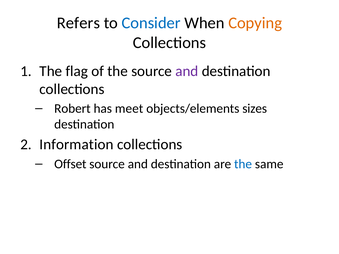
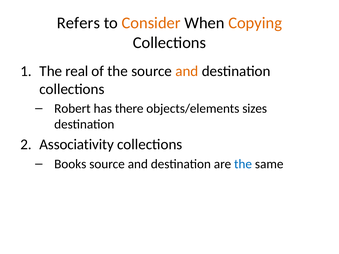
Consider colour: blue -> orange
flag: flag -> real
and at (187, 71) colour: purple -> orange
meet: meet -> there
Information: Information -> Associativity
Offset: Offset -> Books
